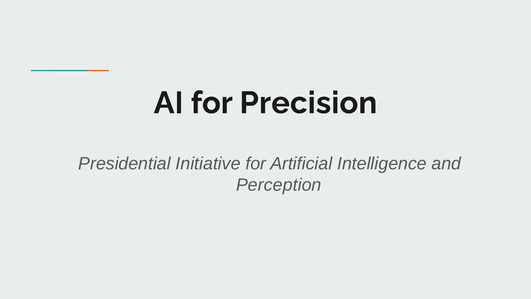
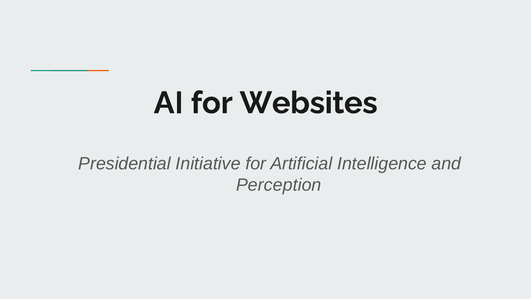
Precision: Precision -> Websites
